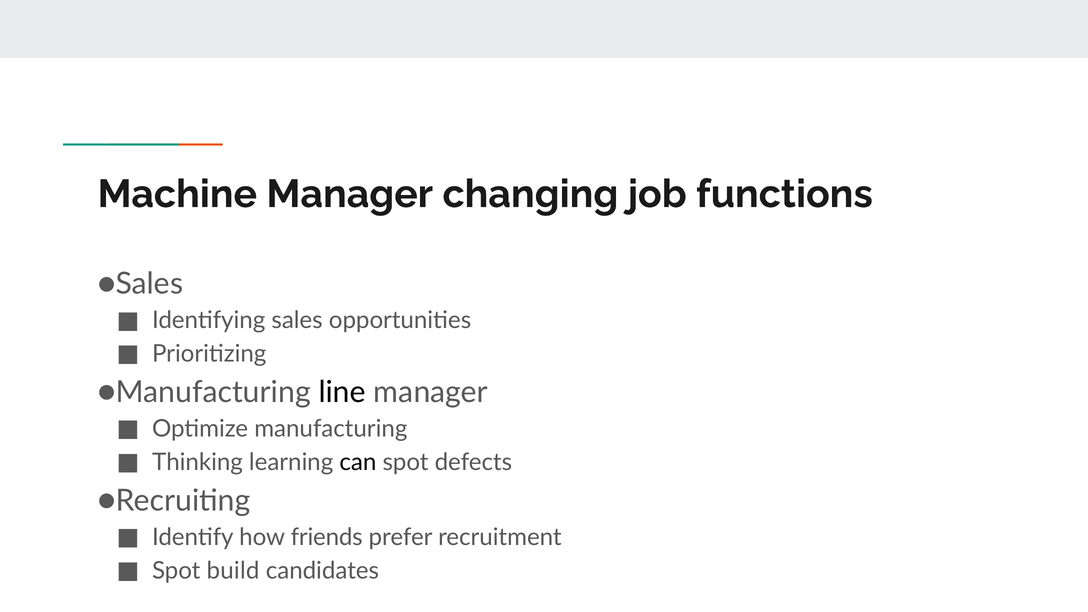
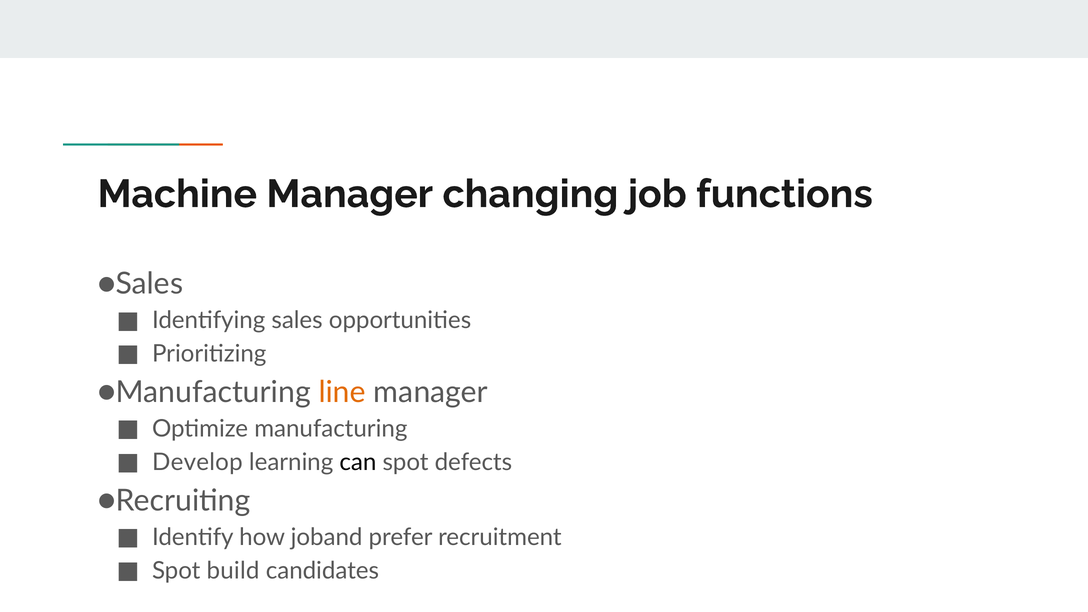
line colour: black -> orange
Thinking: Thinking -> Develop
friends: friends -> joband
